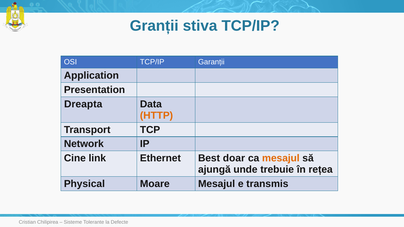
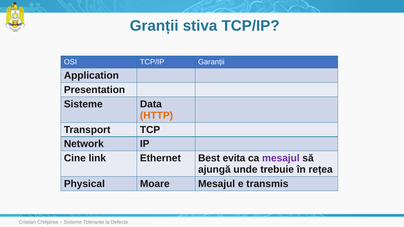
Dreapta at (83, 104): Dreapta -> Sisteme
doar: doar -> evita
mesajul at (281, 158) colour: orange -> purple
